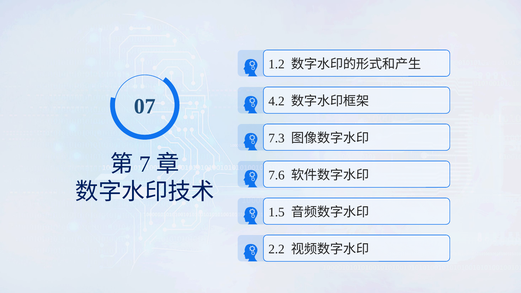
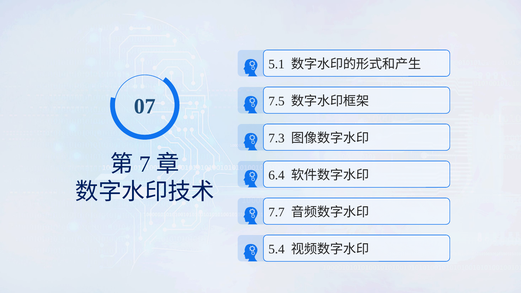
1.2: 1.2 -> 5.1
4.2: 4.2 -> 7.5
7.6: 7.6 -> 6.4
1.5: 1.5 -> 7.7
2.2: 2.2 -> 5.4
